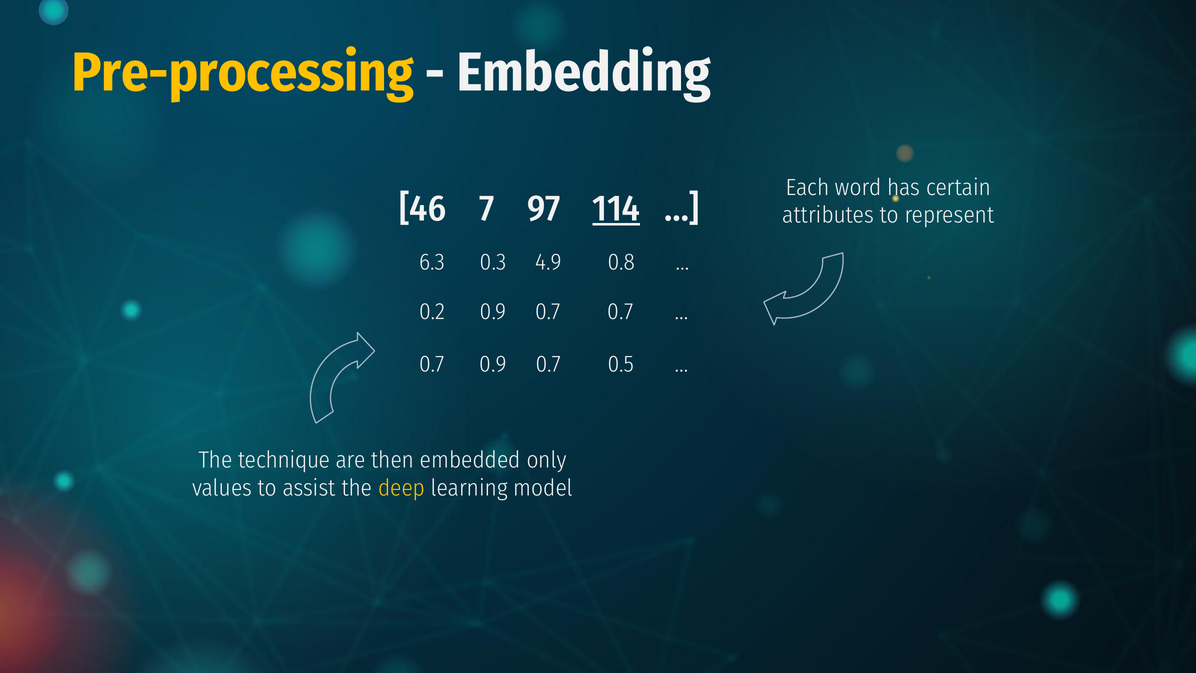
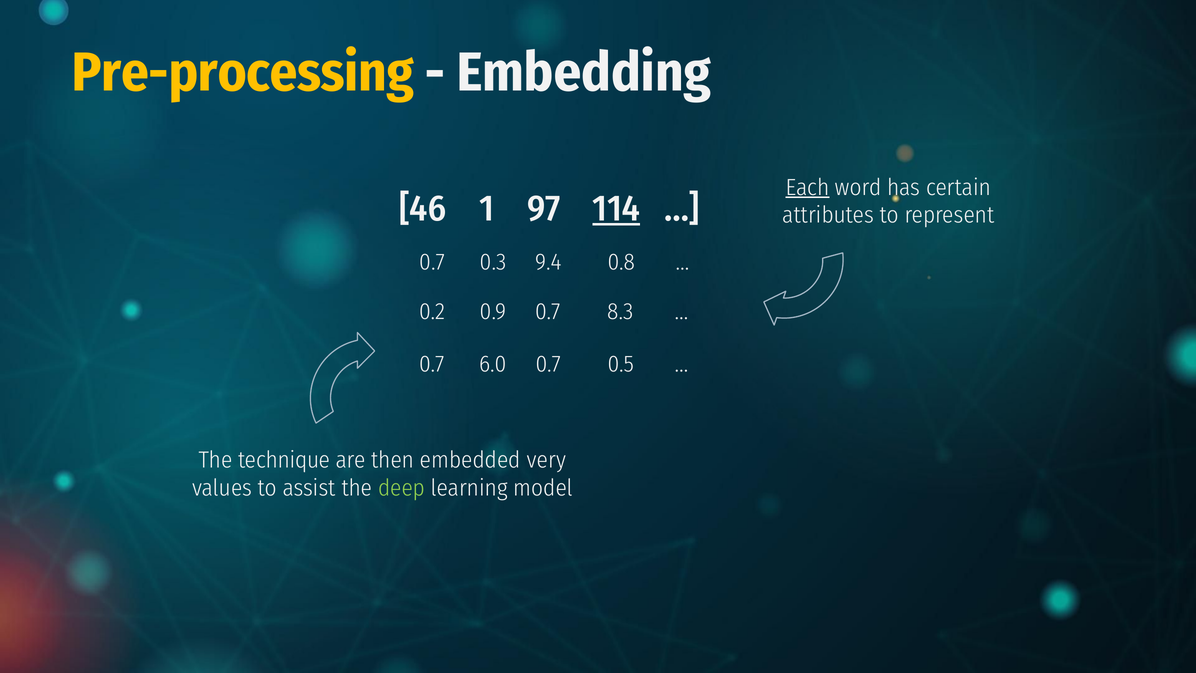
Each underline: none -> present
7: 7 -> 1
6.3 at (432, 262): 6.3 -> 0.7
4.9: 4.9 -> 9.4
0.7 0.7: 0.7 -> 8.3
0.7 0.9: 0.9 -> 6.0
only: only -> very
deep colour: yellow -> light green
